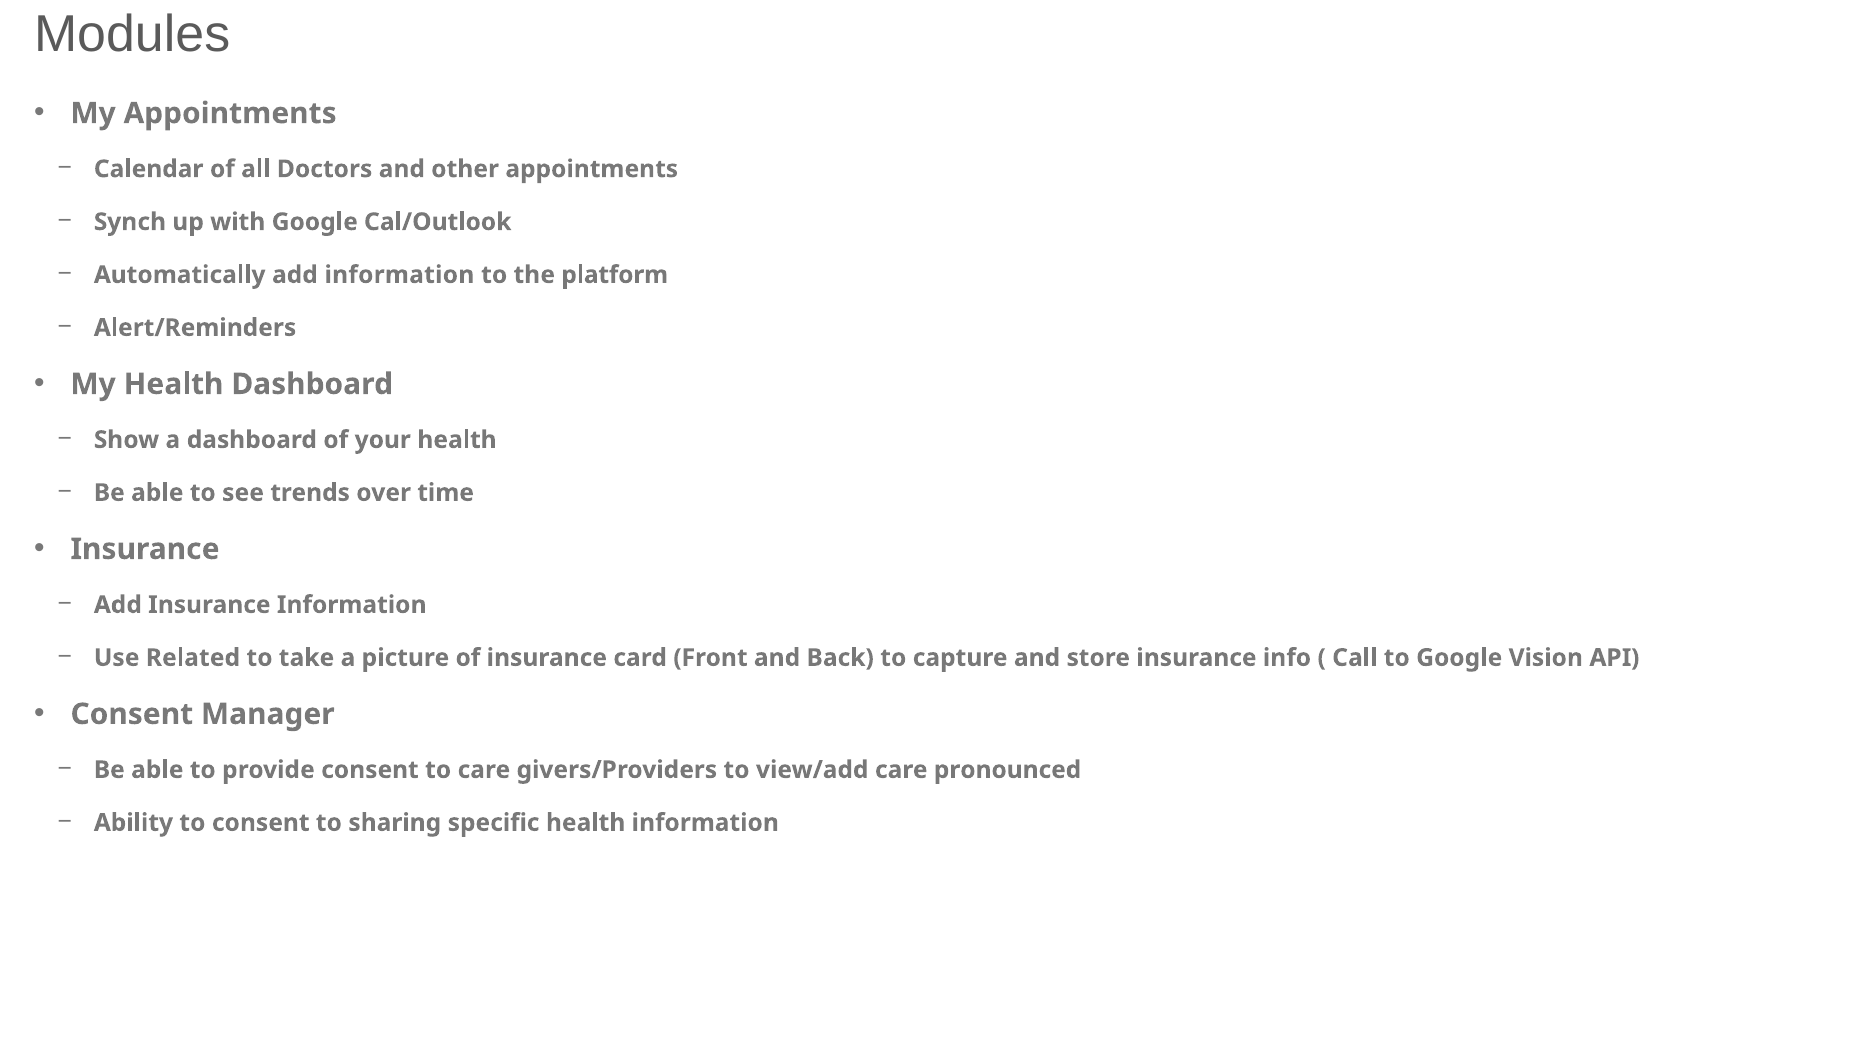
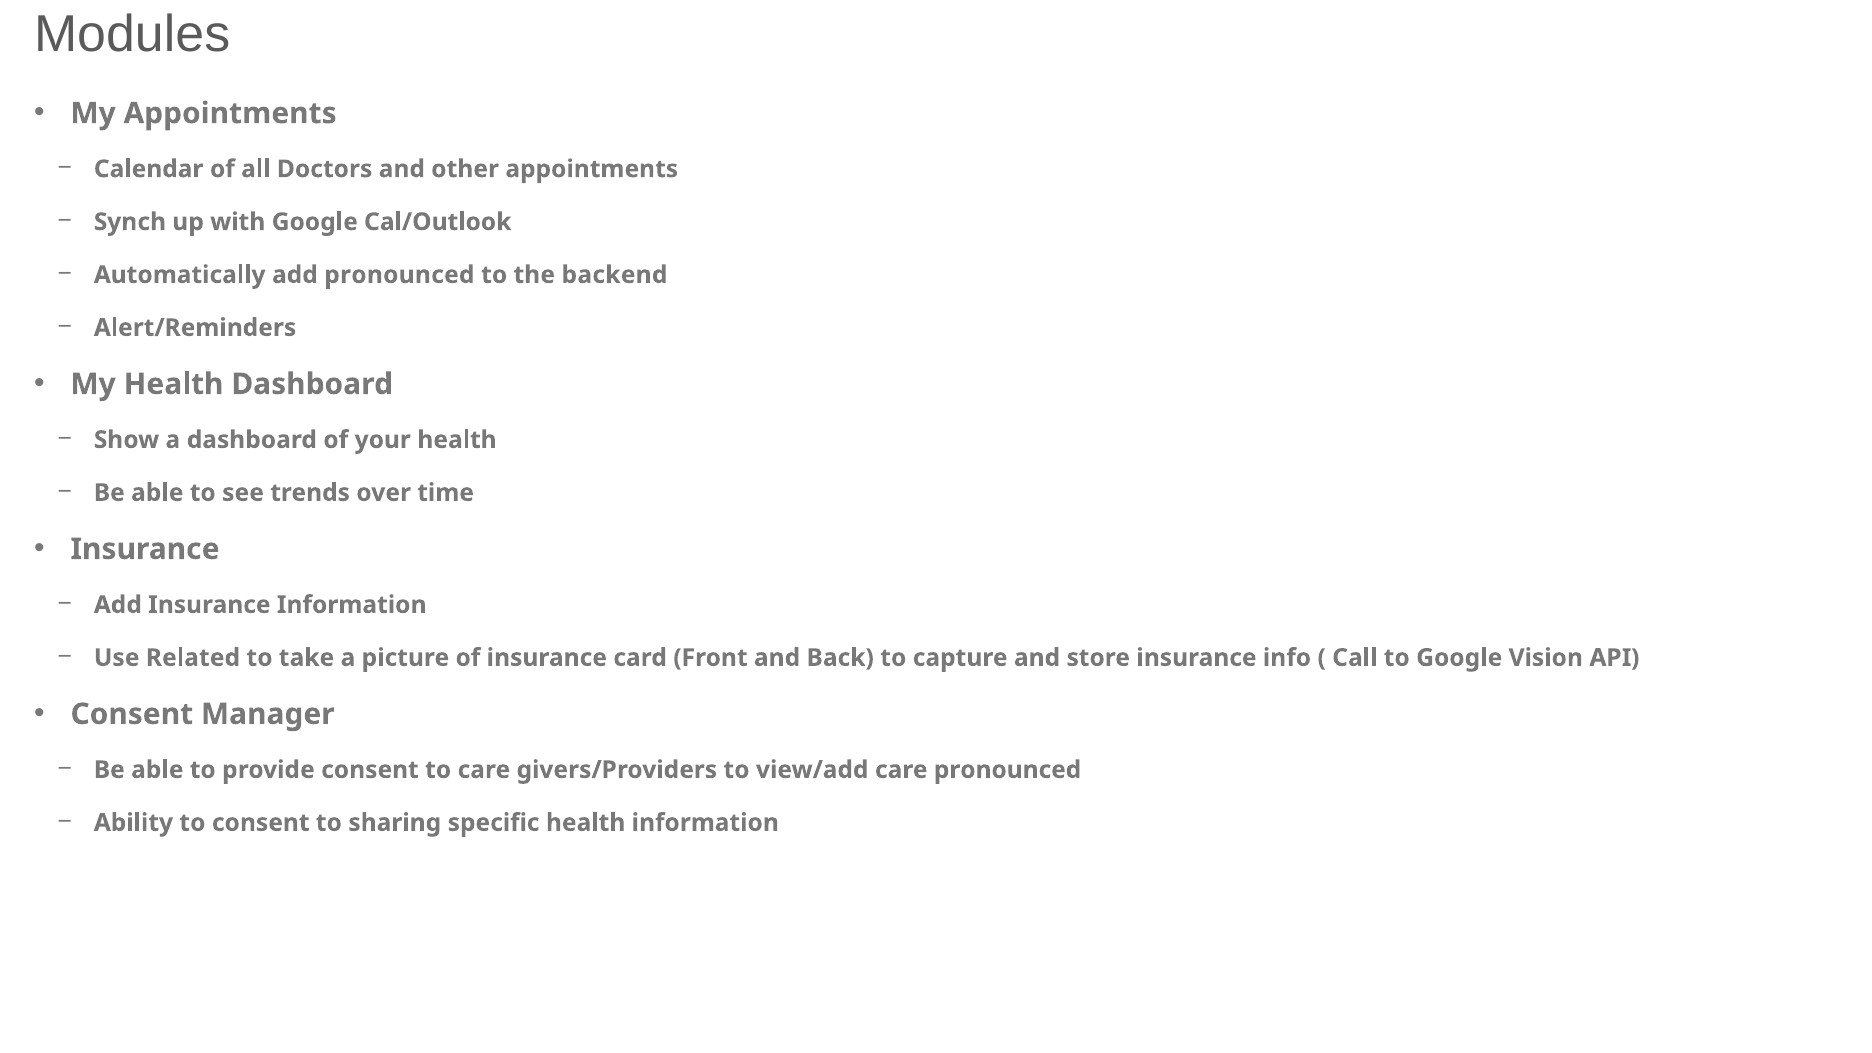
add information: information -> pronounced
platform: platform -> backend
